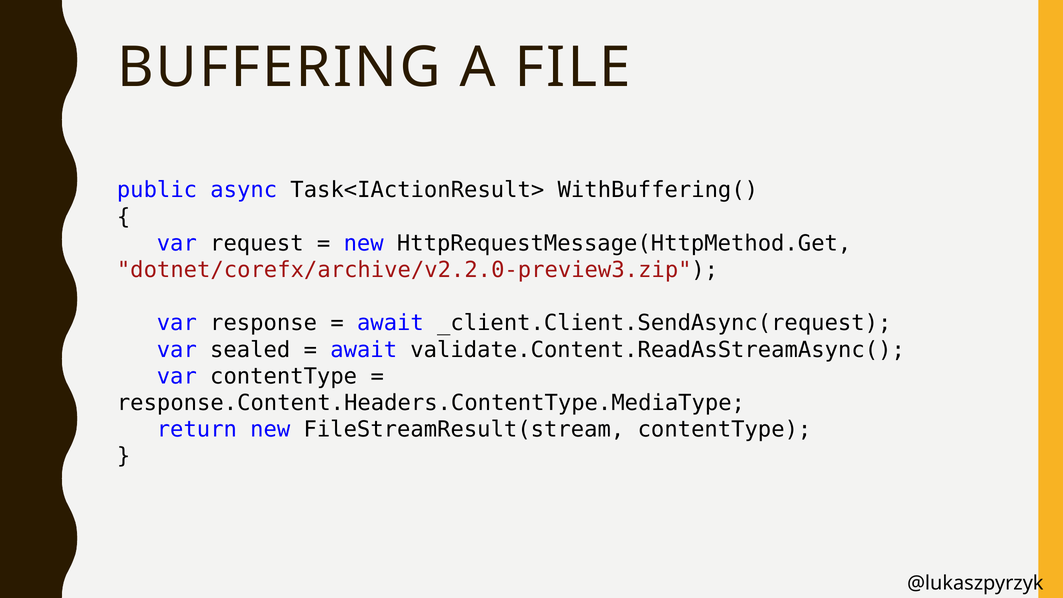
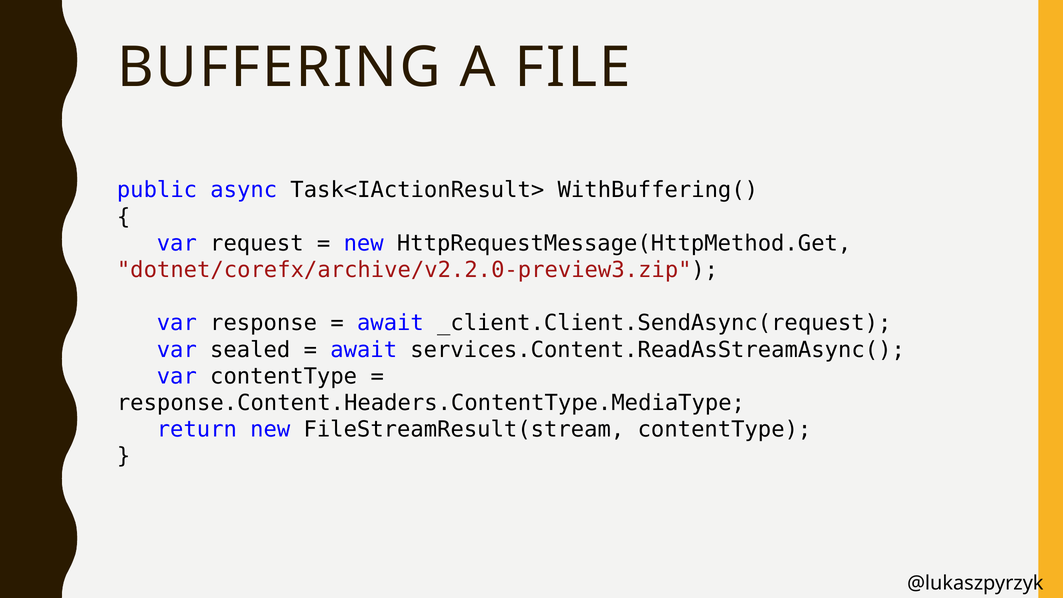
validate.Content.ReadAsStreamAsync(: validate.Content.ReadAsStreamAsync( -> services.Content.ReadAsStreamAsync(
